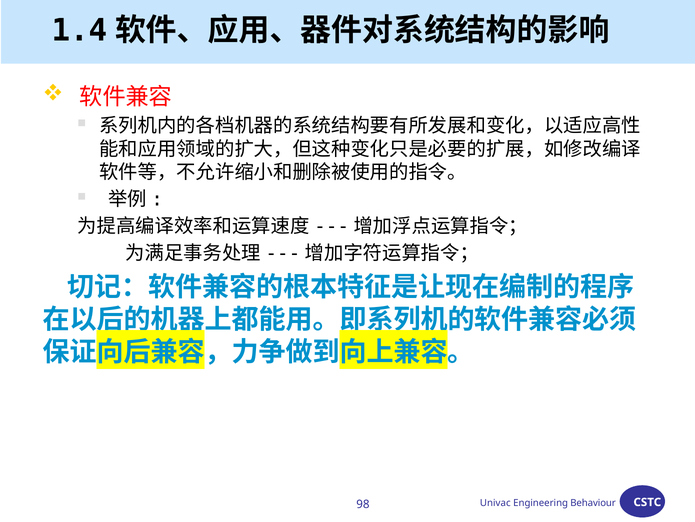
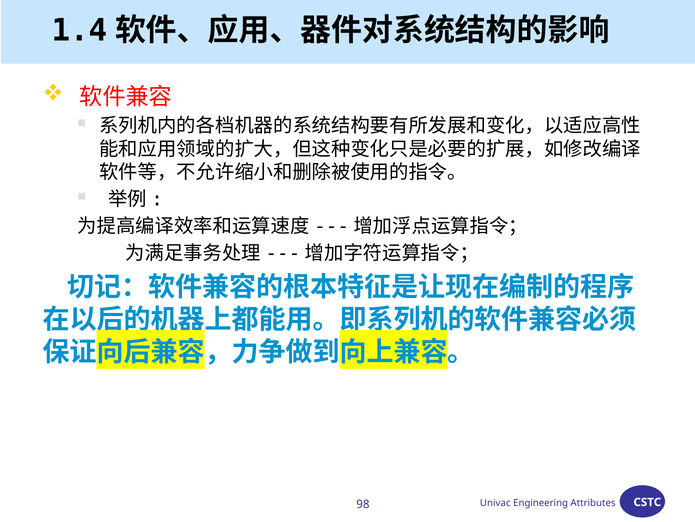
Behaviour: Behaviour -> Attributes
